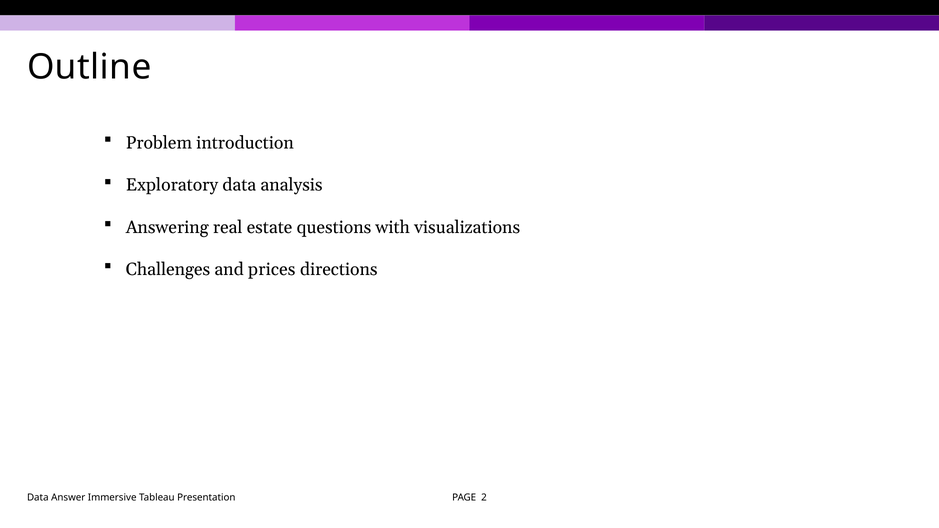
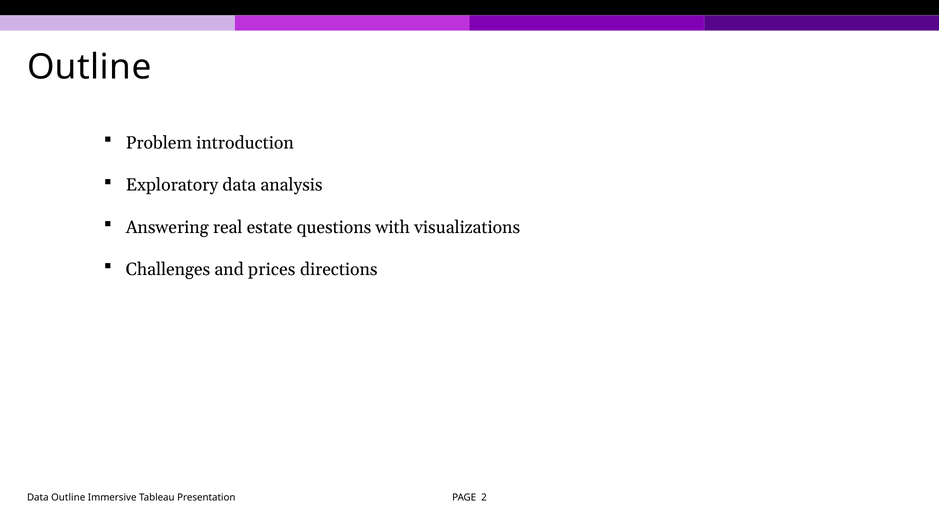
Data Answer: Answer -> Outline
